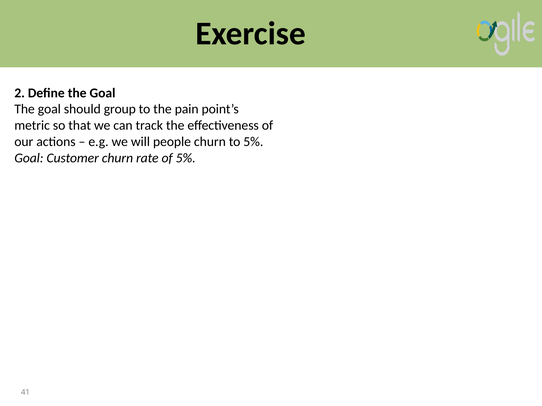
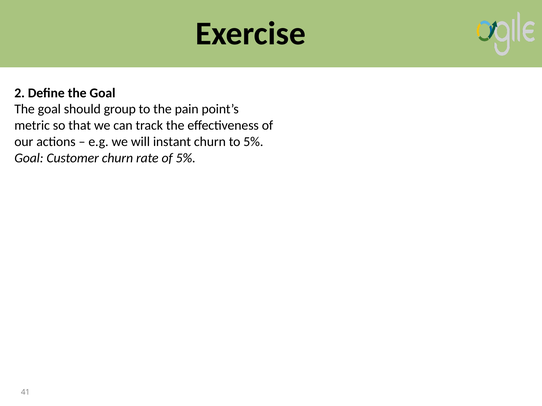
people: people -> instant
